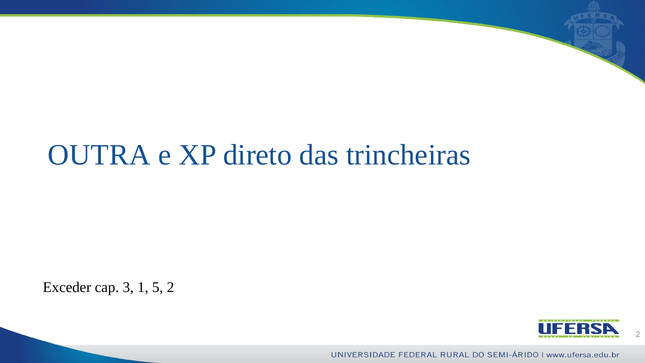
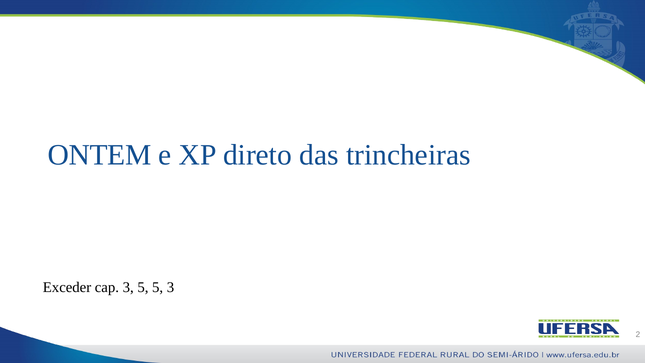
OUTRA: OUTRA -> ONTEM
3 1: 1 -> 5
5 2: 2 -> 3
